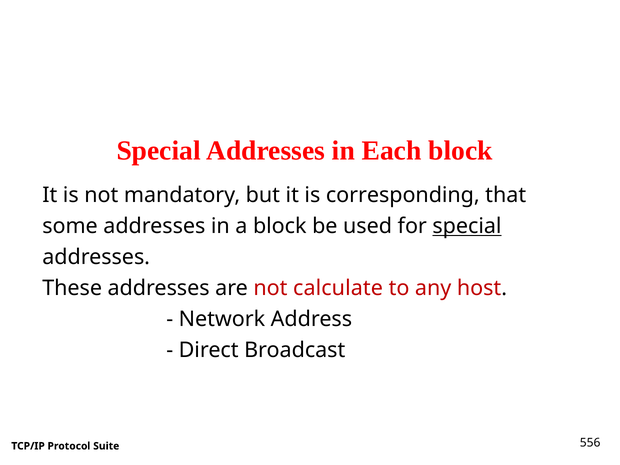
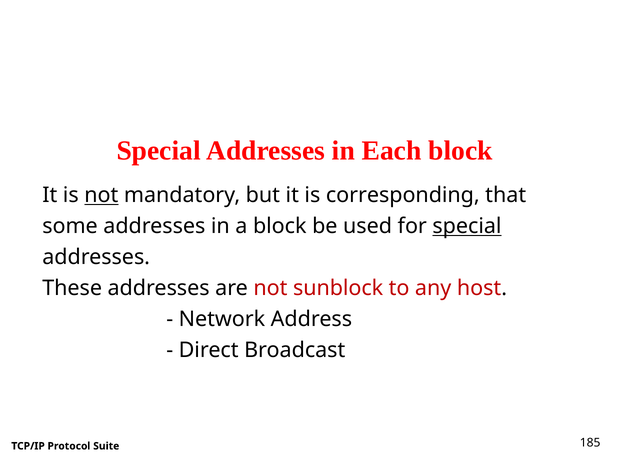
not at (101, 195) underline: none -> present
calculate: calculate -> sunblock
556: 556 -> 185
